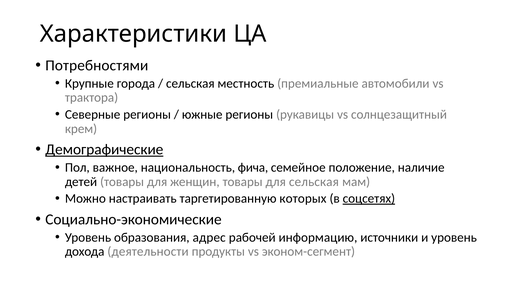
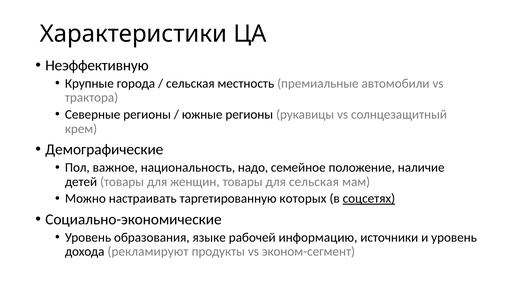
Потребностями: Потребностями -> Неэффективную
Демографические underline: present -> none
фича: фича -> надо
адрес: адрес -> языке
деятельности: деятельности -> рекламируют
